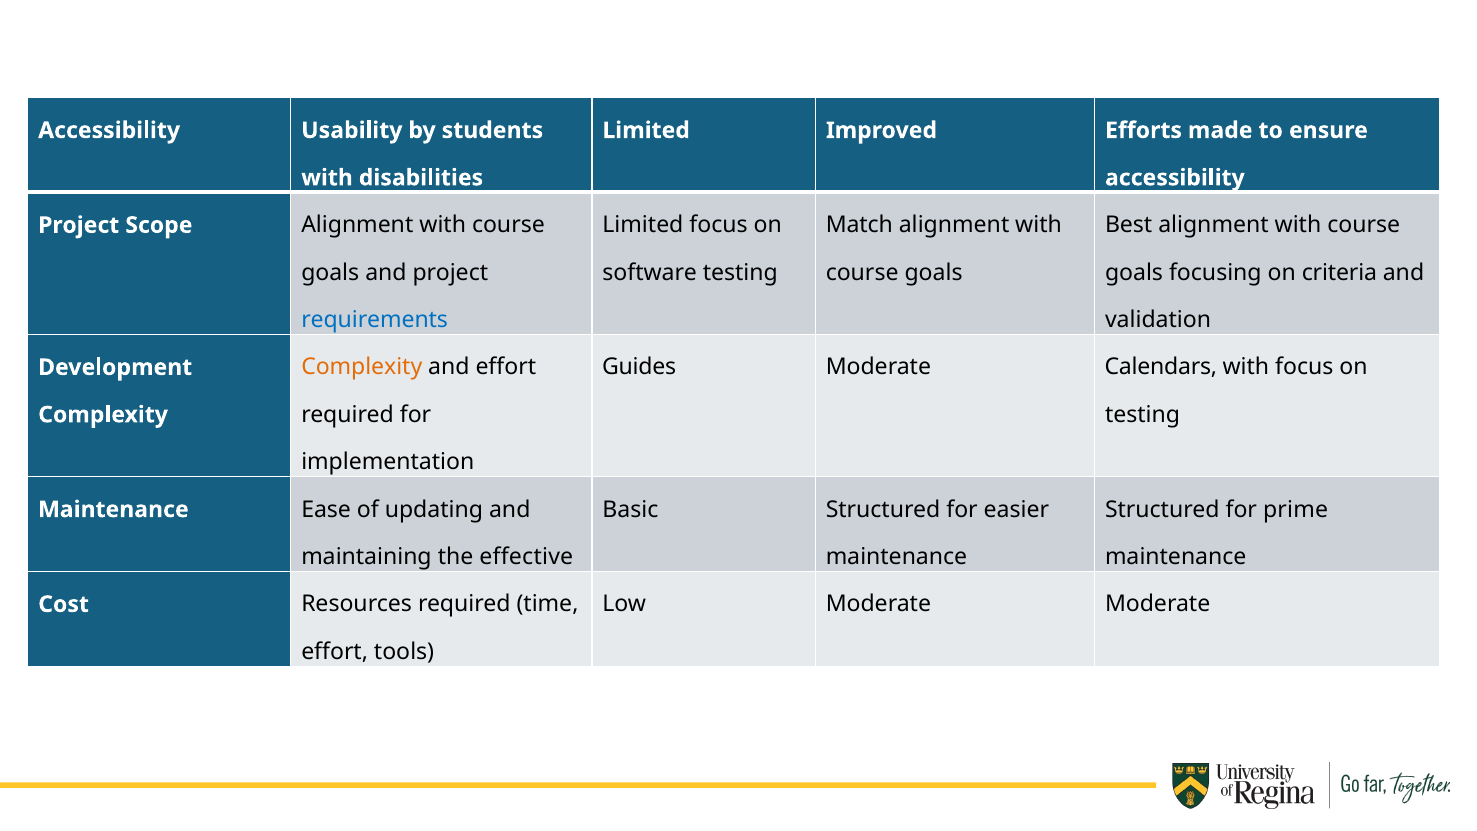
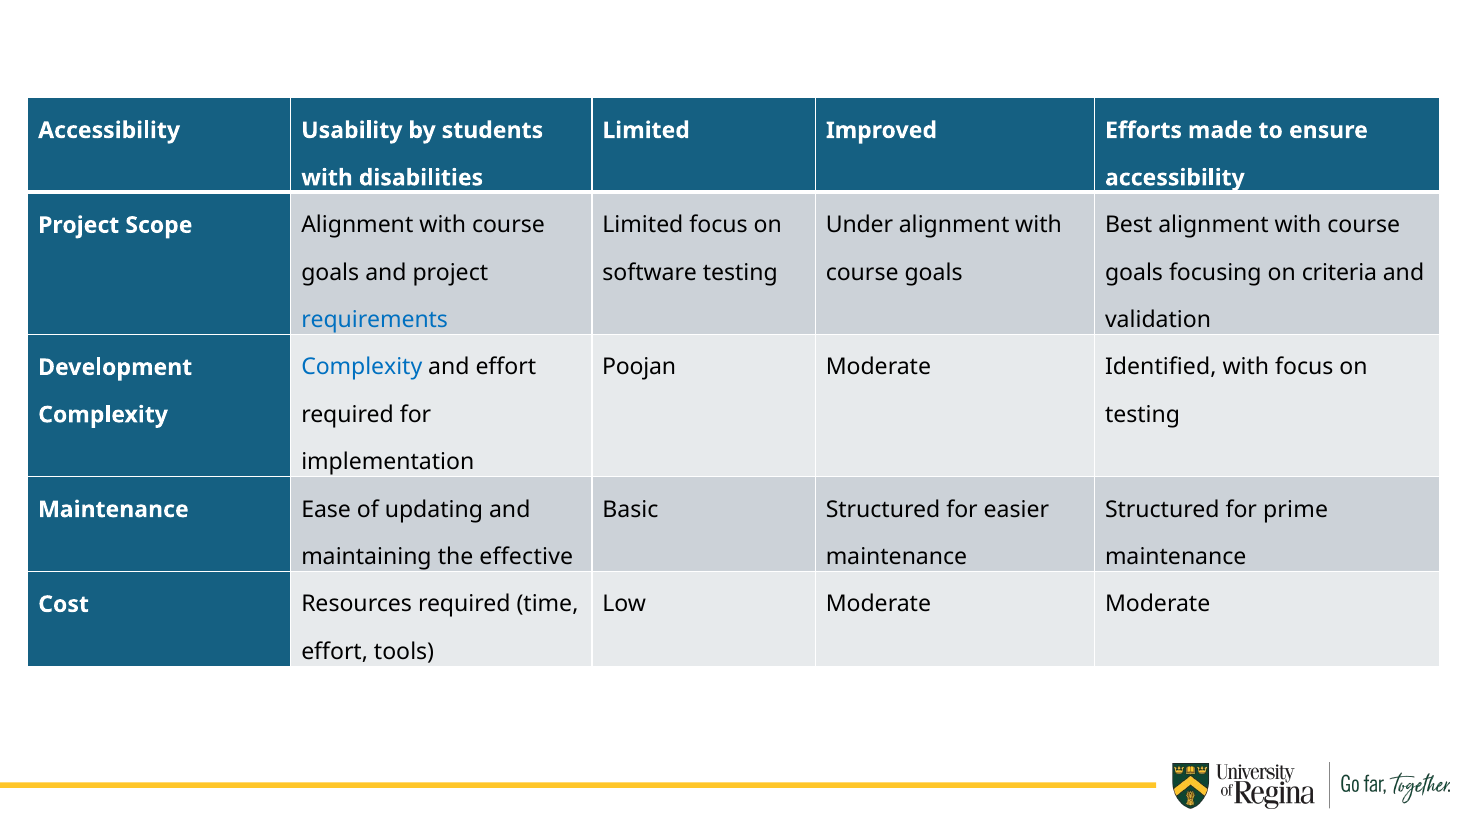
Match: Match -> Under
Complexity at (362, 367) colour: orange -> blue
Guides: Guides -> Poojan
Calendars: Calendars -> Identified
